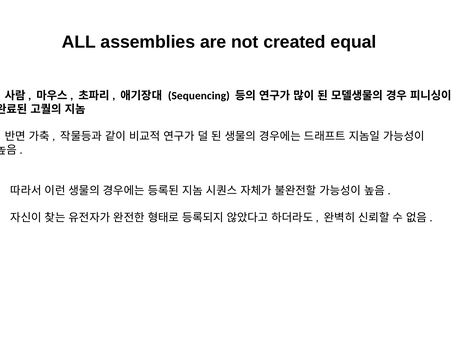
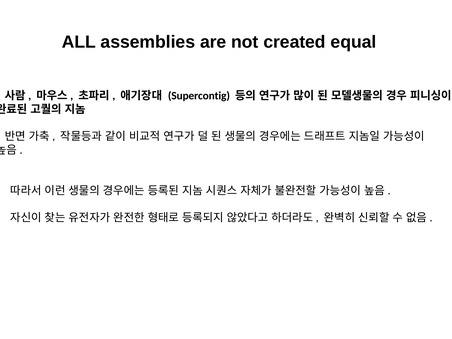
Sequencing: Sequencing -> Supercontig
